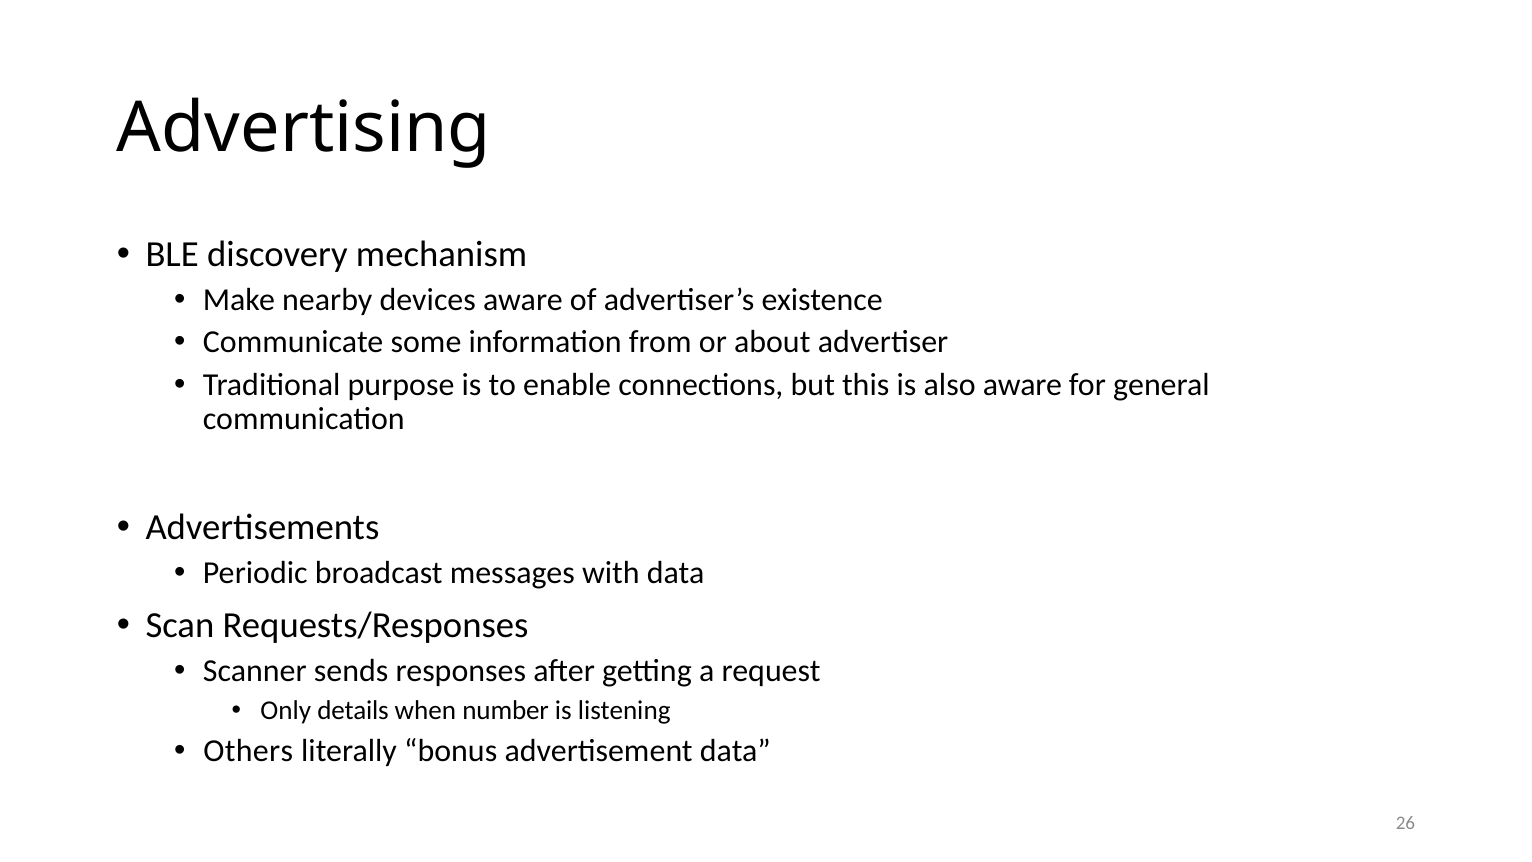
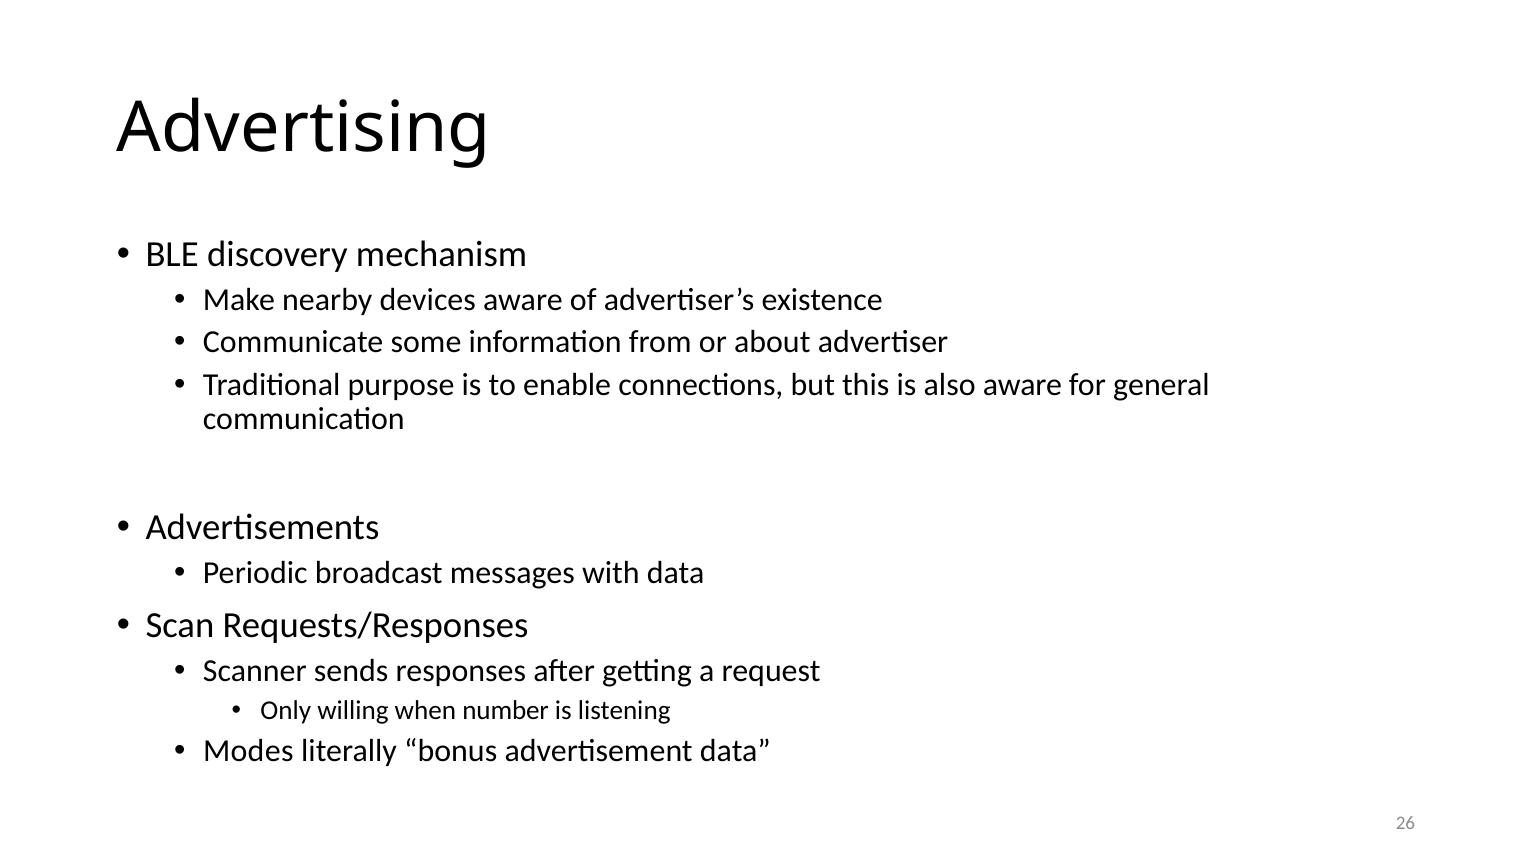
details: details -> willing
Others: Others -> Modes
